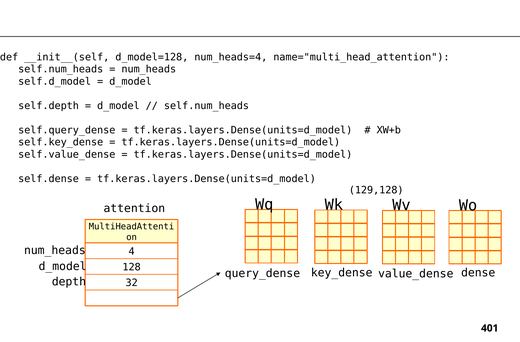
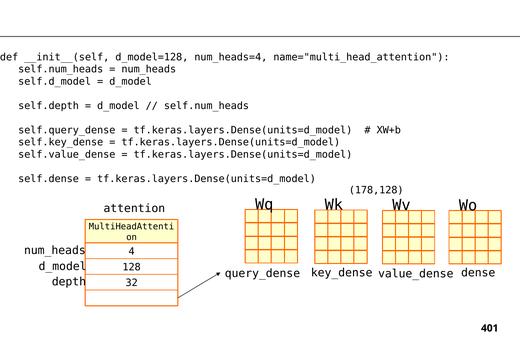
129,128: 129,128 -> 178,128
